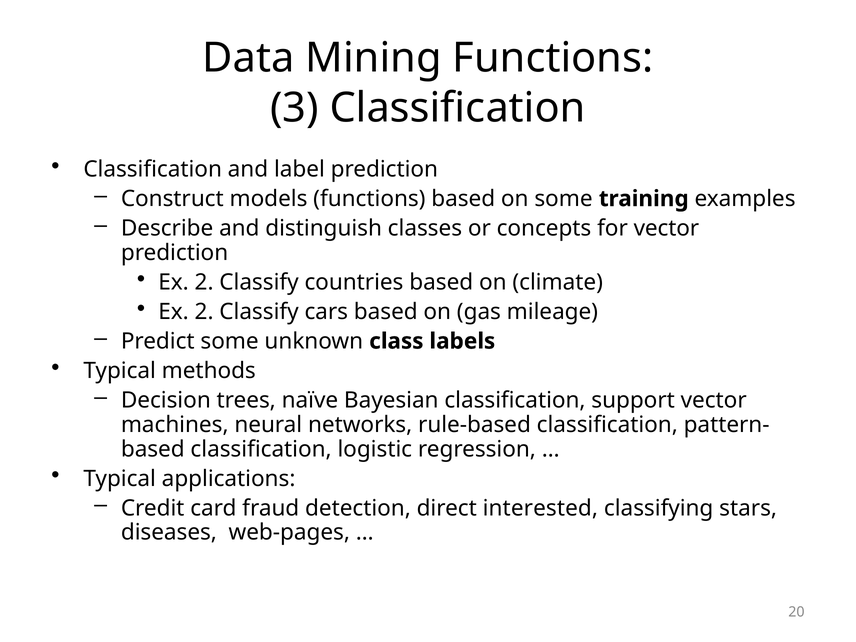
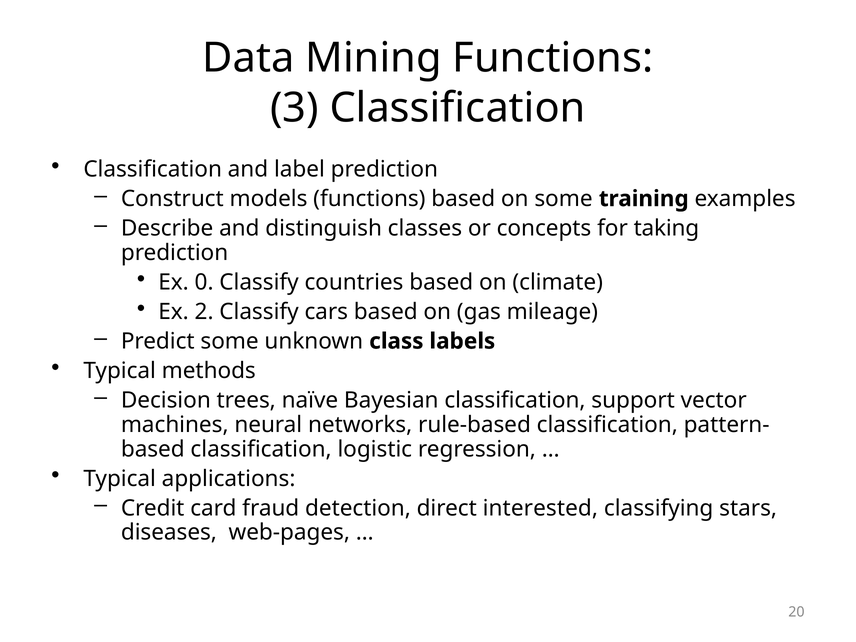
for vector: vector -> taking
2 at (204, 282): 2 -> 0
